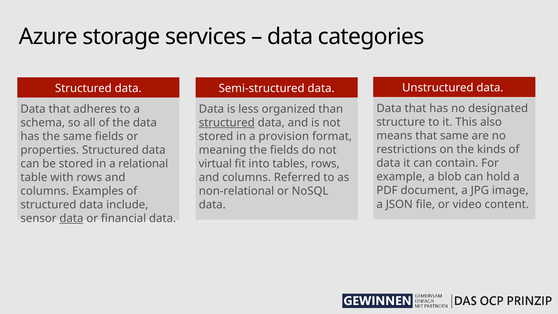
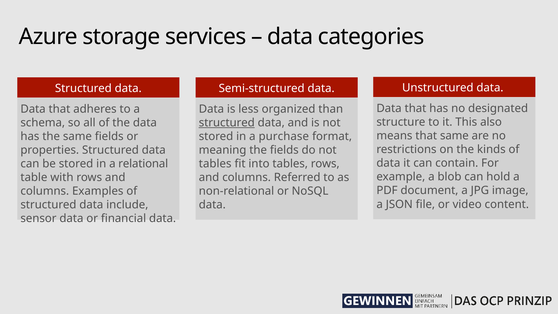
provision: provision -> purchase
virtual at (215, 164): virtual -> tables
data at (71, 218) underline: present -> none
